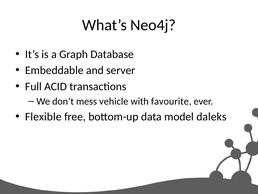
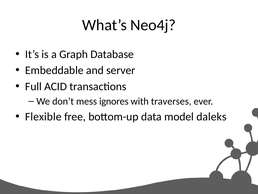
vehicle: vehicle -> ignores
favourite: favourite -> traverses
